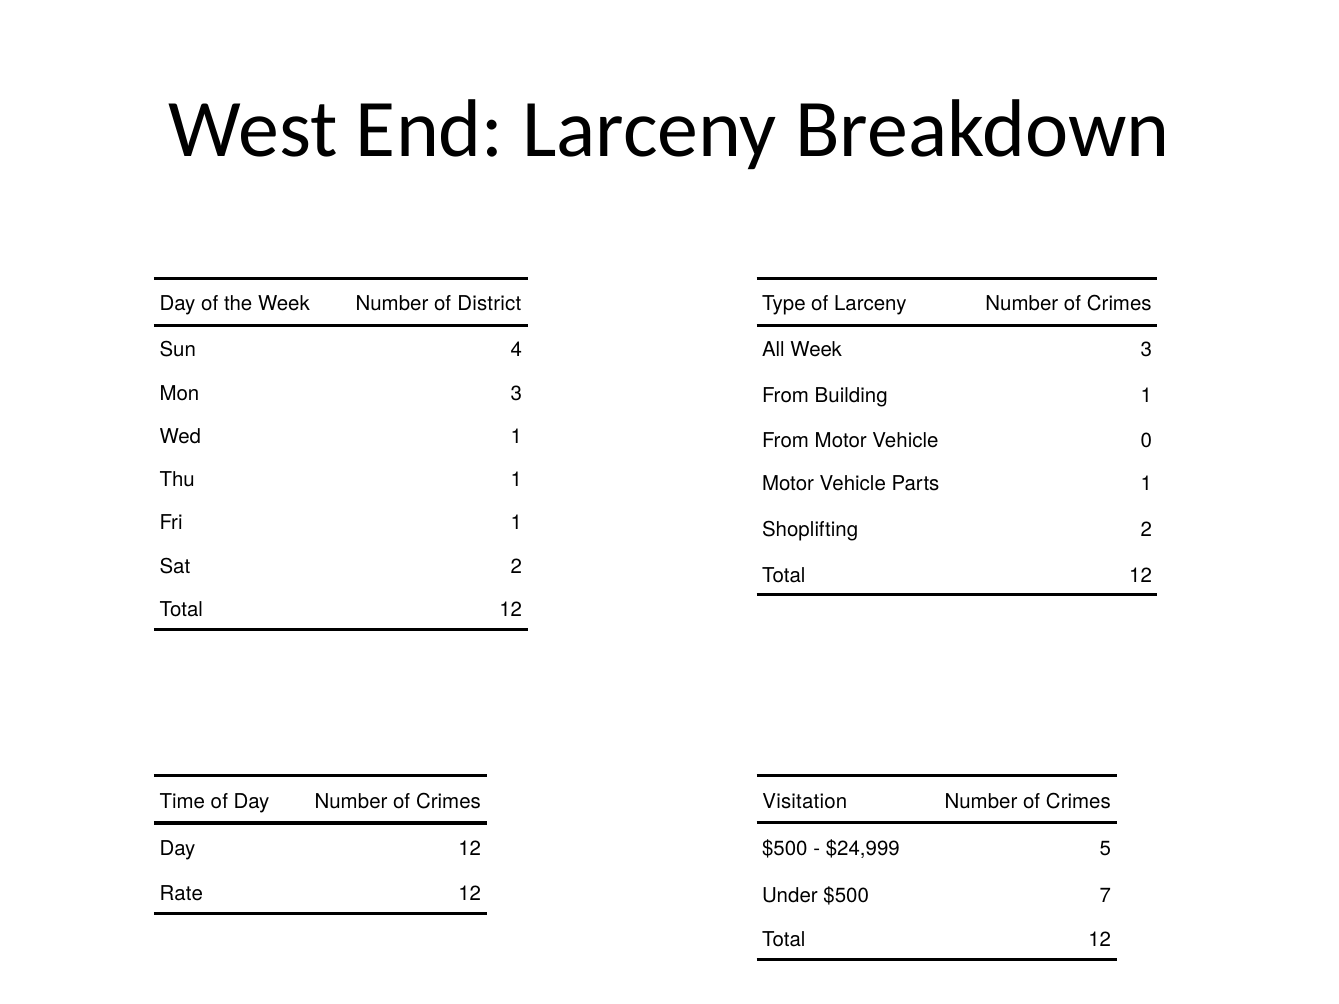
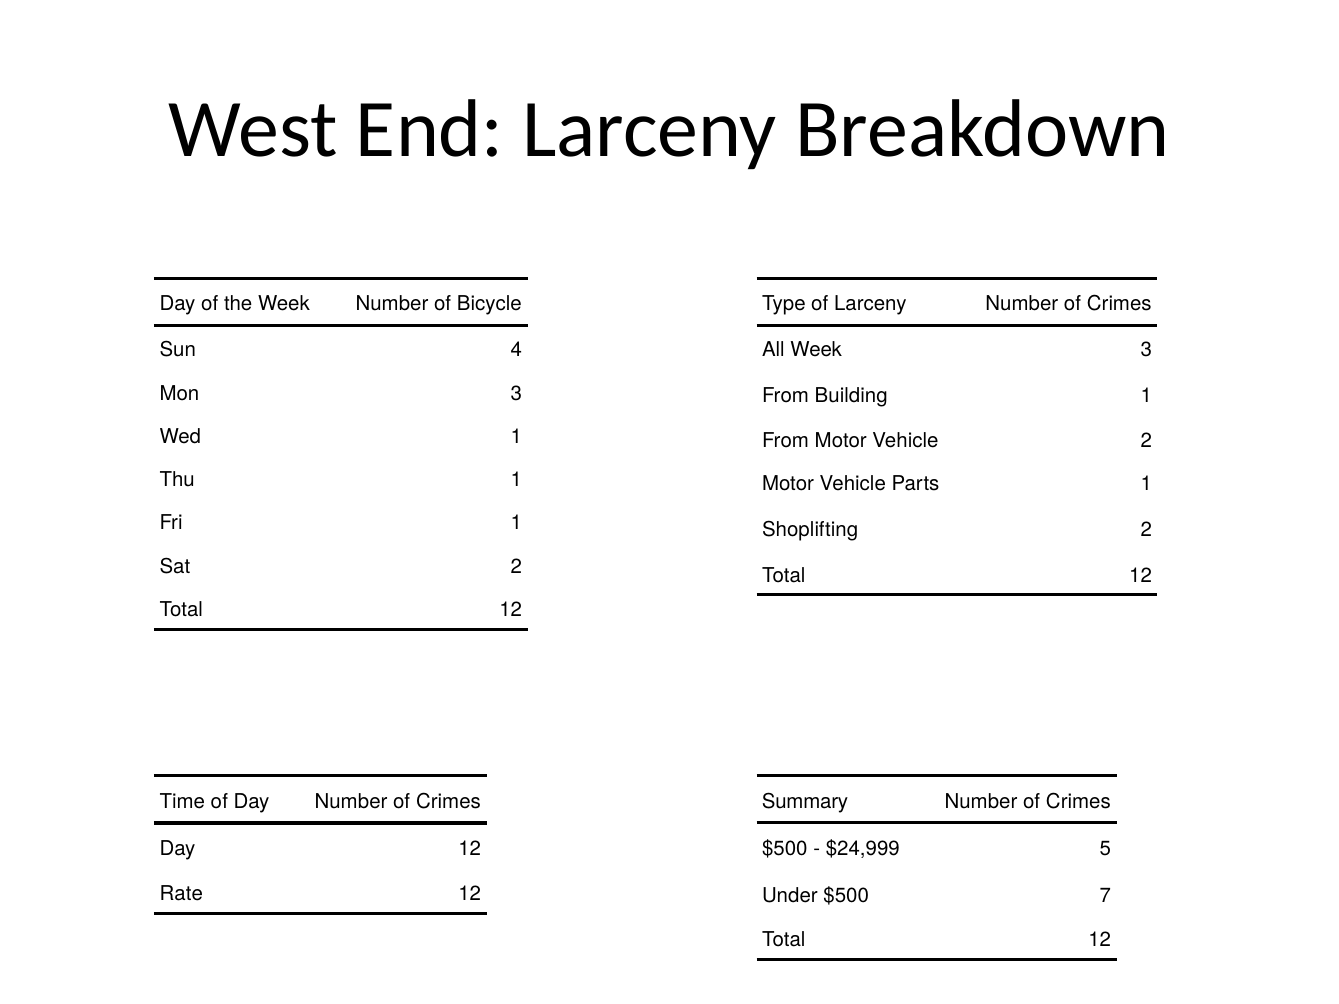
District: District -> Bicycle
Vehicle 0: 0 -> 2
Visitation: Visitation -> Summary
